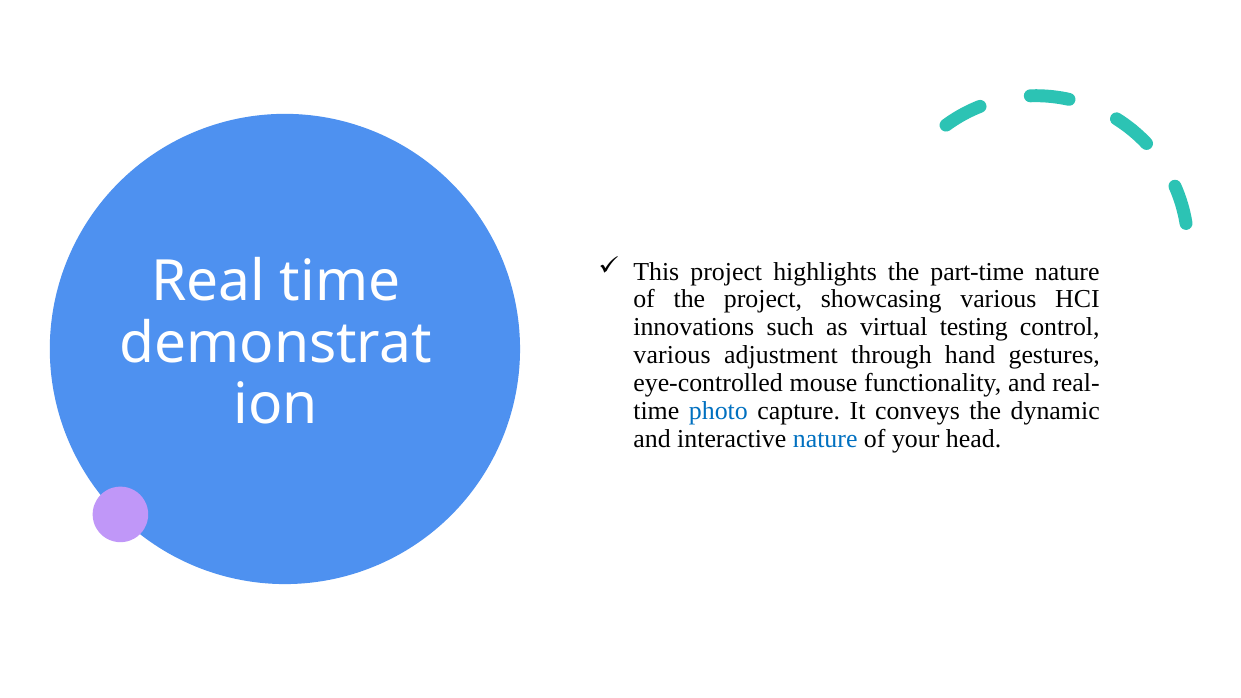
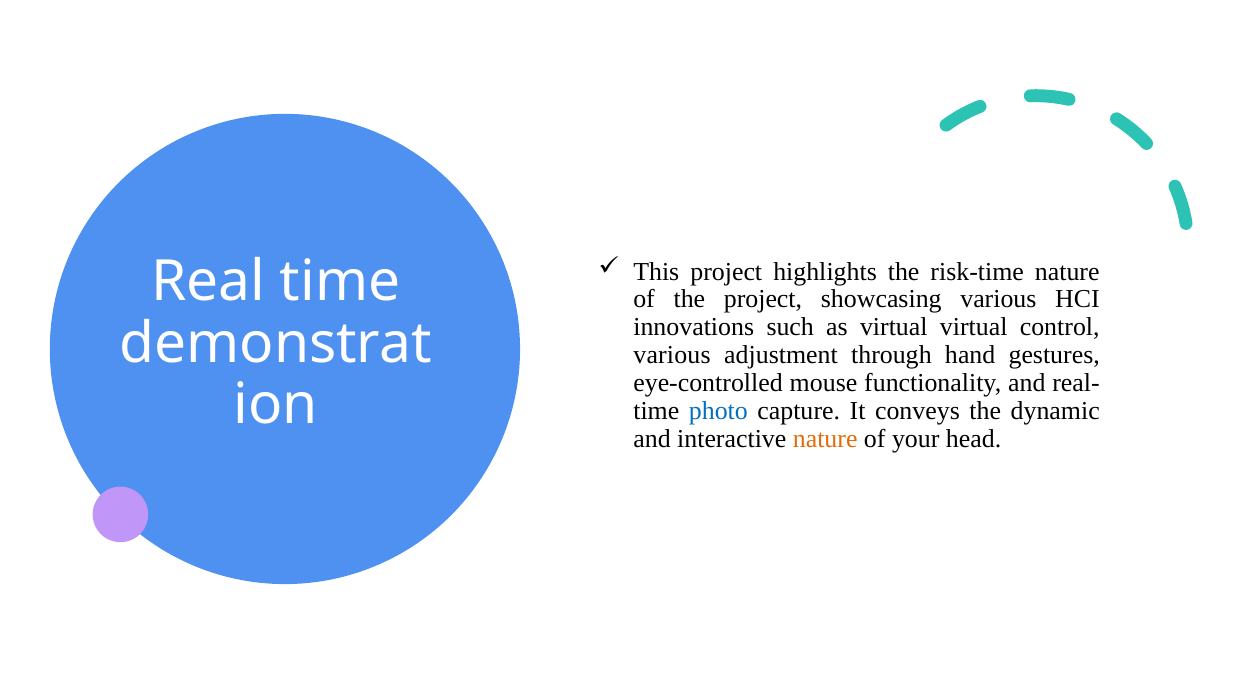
part-time: part-time -> risk-time
virtual testing: testing -> virtual
nature at (825, 439) colour: blue -> orange
